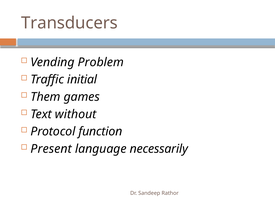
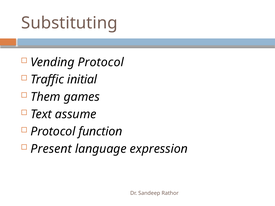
Transducers: Transducers -> Substituting
Vending Problem: Problem -> Protocol
without: without -> assume
necessarily: necessarily -> expression
